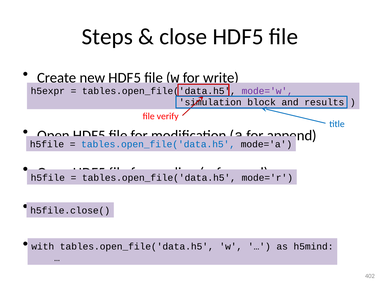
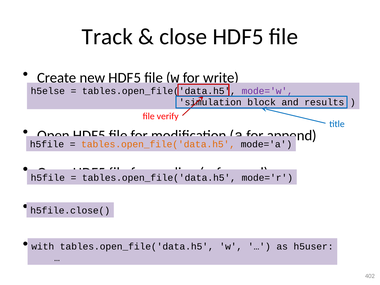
Steps: Steps -> Track
h5expr: h5expr -> h5else
tables.open_file('data.h5 at (158, 144) colour: blue -> orange
h5mind: h5mind -> h5user
